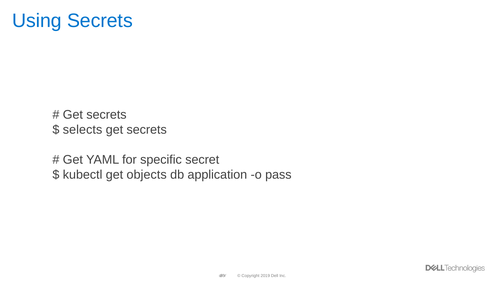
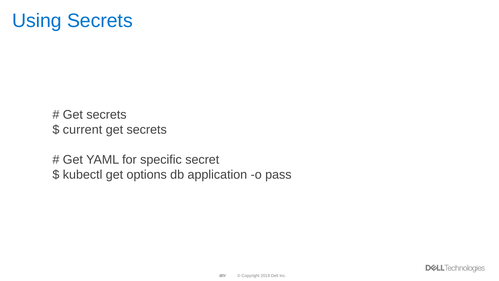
selects: selects -> current
objects: objects -> options
